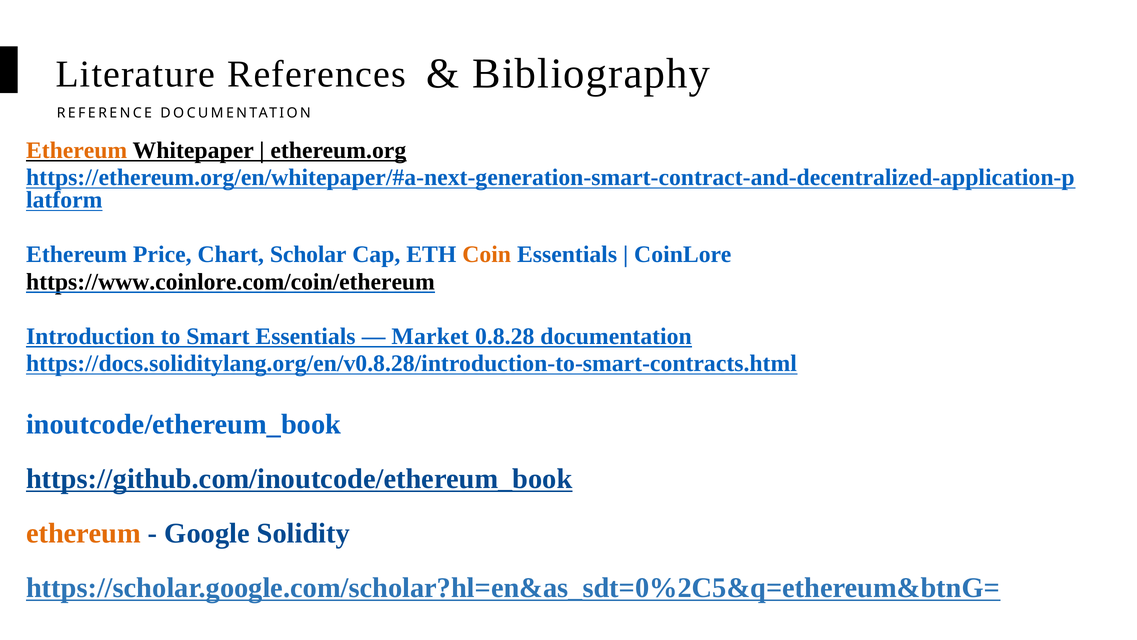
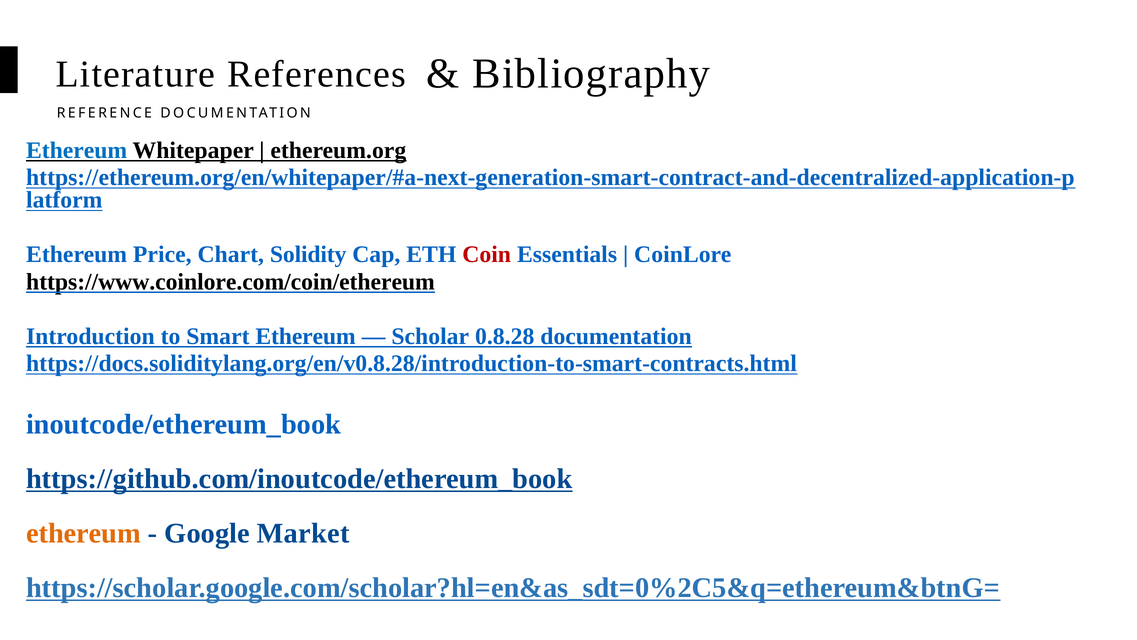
Ethereum at (77, 150) colour: orange -> blue
Scholar: Scholar -> Solidity
Coin colour: orange -> red
Smart Essentials: Essentials -> Ethereum
Market: Market -> Scholar
Solidity: Solidity -> Market
